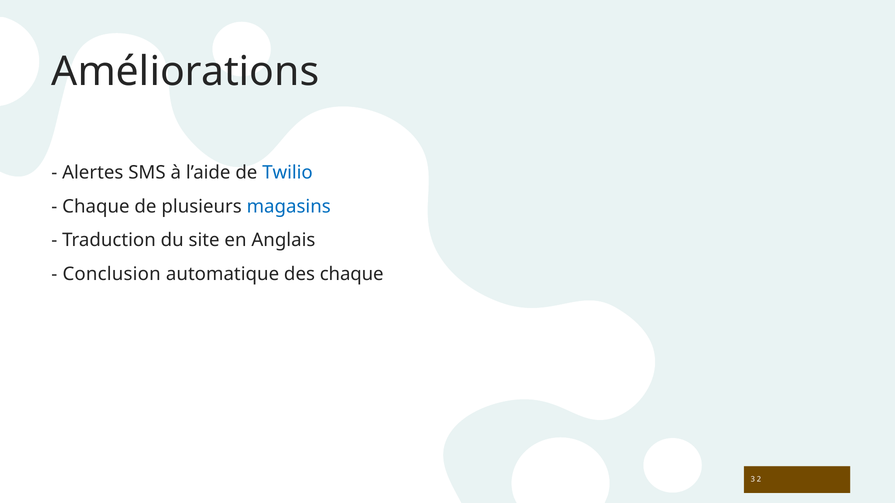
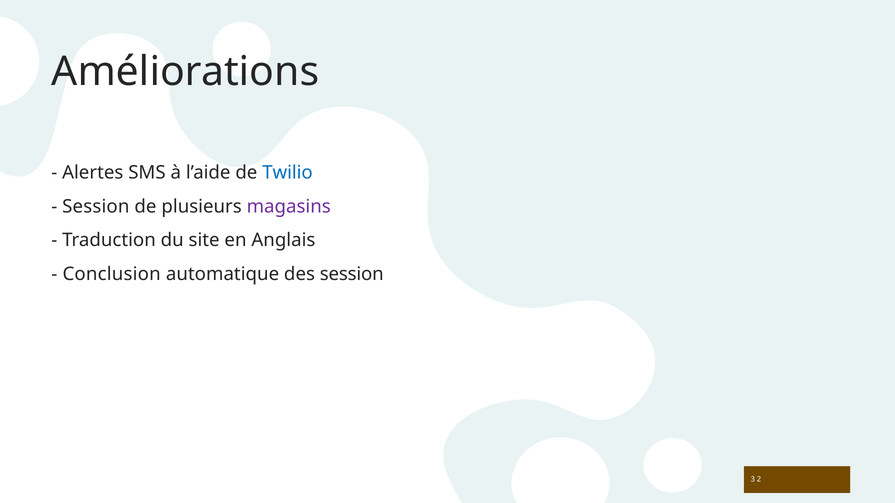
Chaque at (96, 207): Chaque -> Session
magasins colour: blue -> purple
des chaque: chaque -> session
